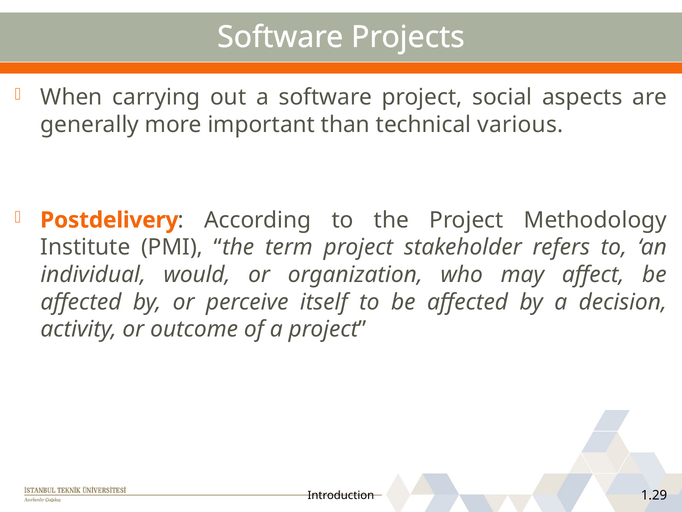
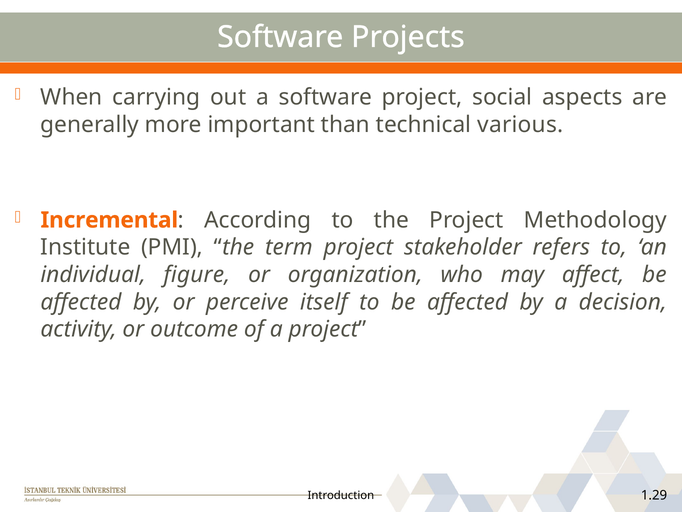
Postdelivery: Postdelivery -> Incremental
would: would -> figure
